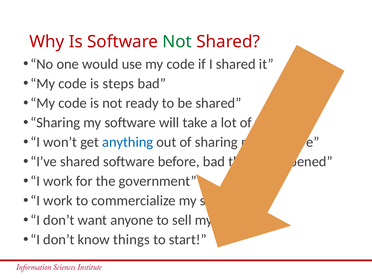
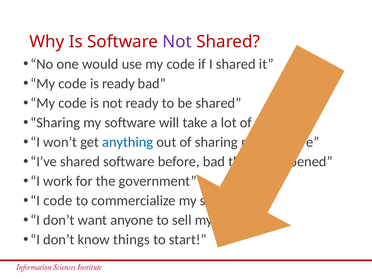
Not at (177, 42) colour: green -> purple
is steps: steps -> ready
work at (58, 201): work -> code
